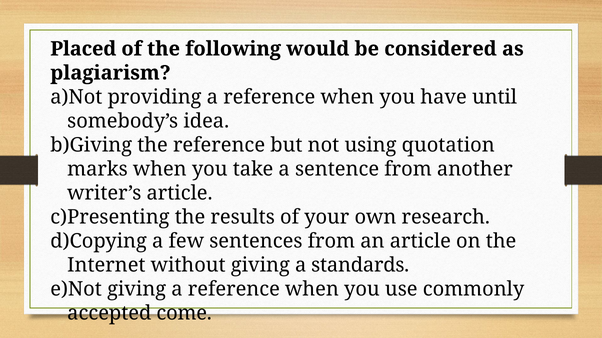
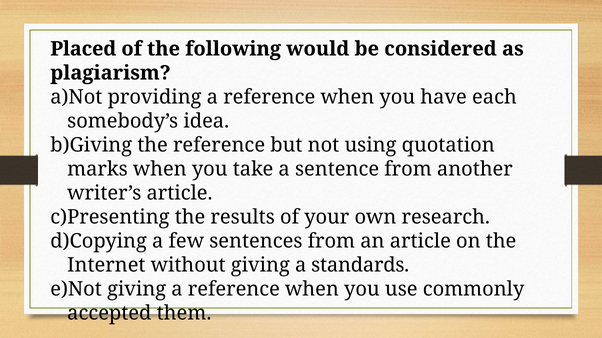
until: until -> each
come: come -> them
